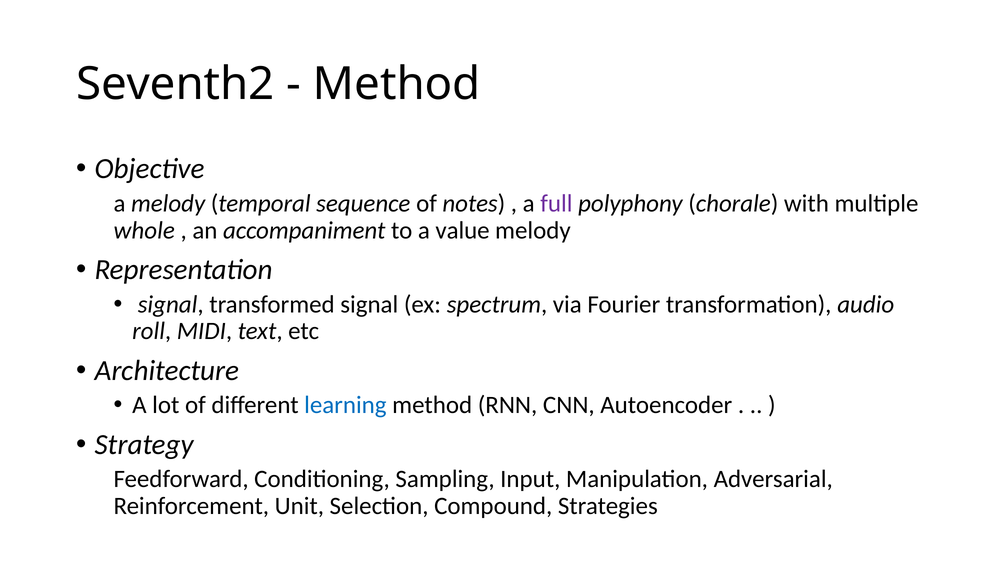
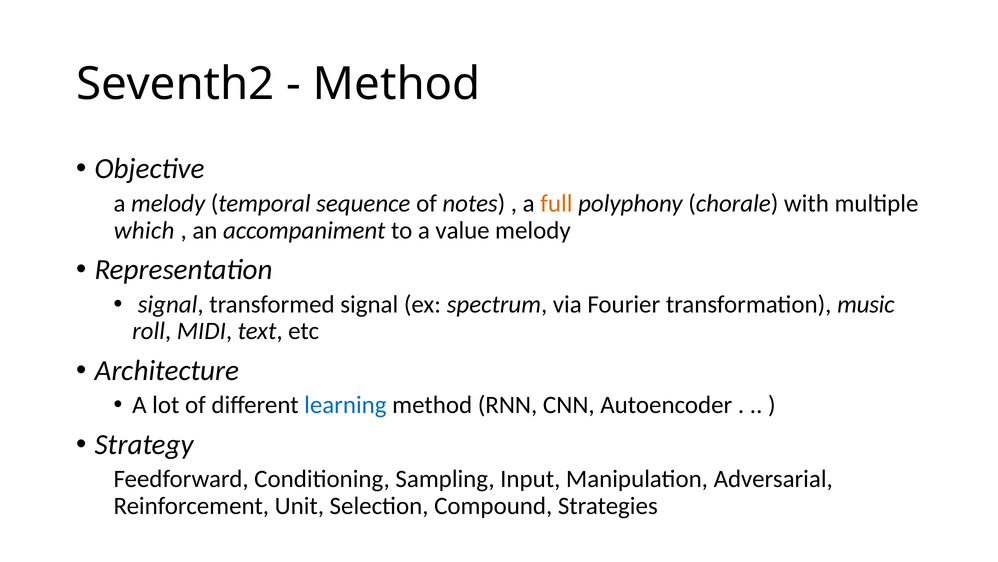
full colour: purple -> orange
whole: whole -> which
audio: audio -> music
